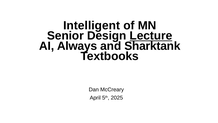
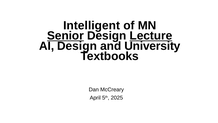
Senior underline: none -> present
AI Always: Always -> Design
Sharktank: Sharktank -> University
